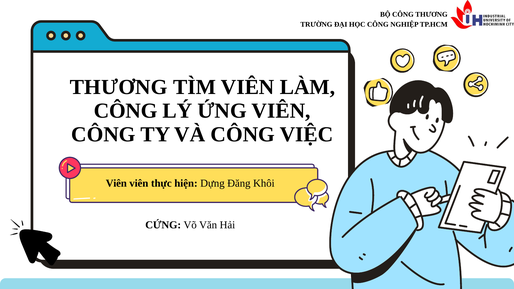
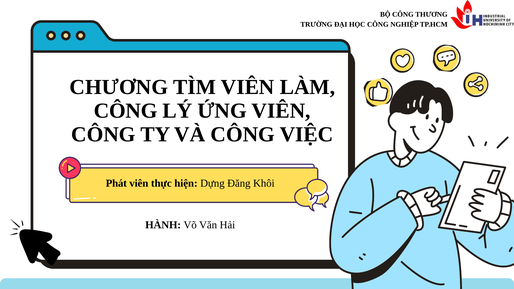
THƯƠNG at (119, 87): THƯƠNG -> CHƯƠNG
Viên at (116, 183): Viên -> Phát
CỨNG: CỨNG -> HÀNH
